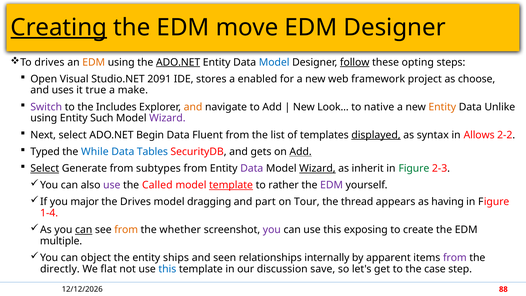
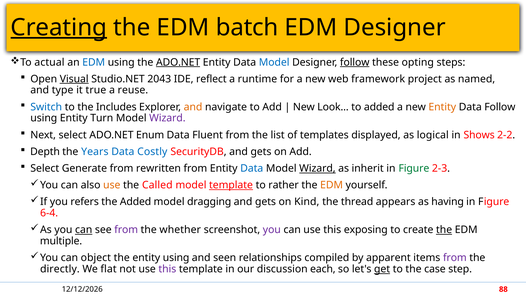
move: move -> batch
To drives: drives -> actual
EDM at (94, 62) colour: orange -> blue
Visual underline: none -> present
2091: 2091 -> 2043
stores: stores -> reflect
enabled: enabled -> runtime
choose: choose -> named
uses: uses -> type
make: make -> reuse
Switch colour: purple -> blue
to native: native -> added
Data Unlike: Unlike -> Follow
Such: Such -> Turn
Begin: Begin -> Enum
displayed underline: present -> none
syntax: syntax -> logical
Allows: Allows -> Shows
Typed: Typed -> Depth
While: While -> Years
Tables: Tables -> Costly
Add at (301, 152) underline: present -> none
Select at (45, 168) underline: present -> none
subtypes: subtypes -> rewritten
Data at (252, 168) colour: purple -> blue
use at (112, 185) colour: purple -> orange
EDM at (332, 185) colour: purple -> orange
major: major -> refers
the Drives: Drives -> Added
part at (265, 202): part -> gets
Tour: Tour -> Kind
1-4: 1-4 -> 6-4
from at (126, 230) colour: orange -> purple
the at (444, 230) underline: none -> present
entity ships: ships -> using
internally: internally -> compiled
this at (167, 269) colour: blue -> purple
save: save -> each
get underline: none -> present
